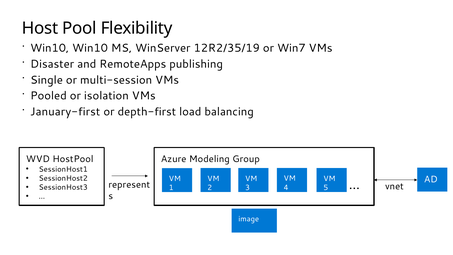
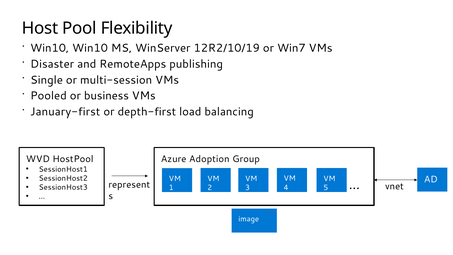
12R2/35/19: 12R2/35/19 -> 12R2/10/19
isolation: isolation -> business
Modeling: Modeling -> Adoption
